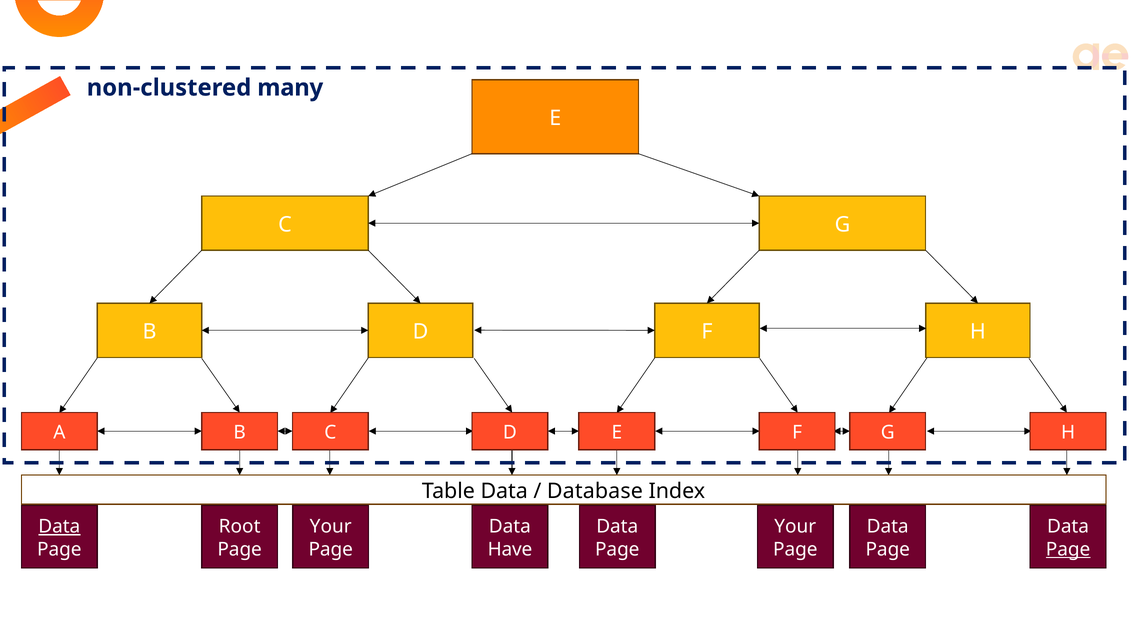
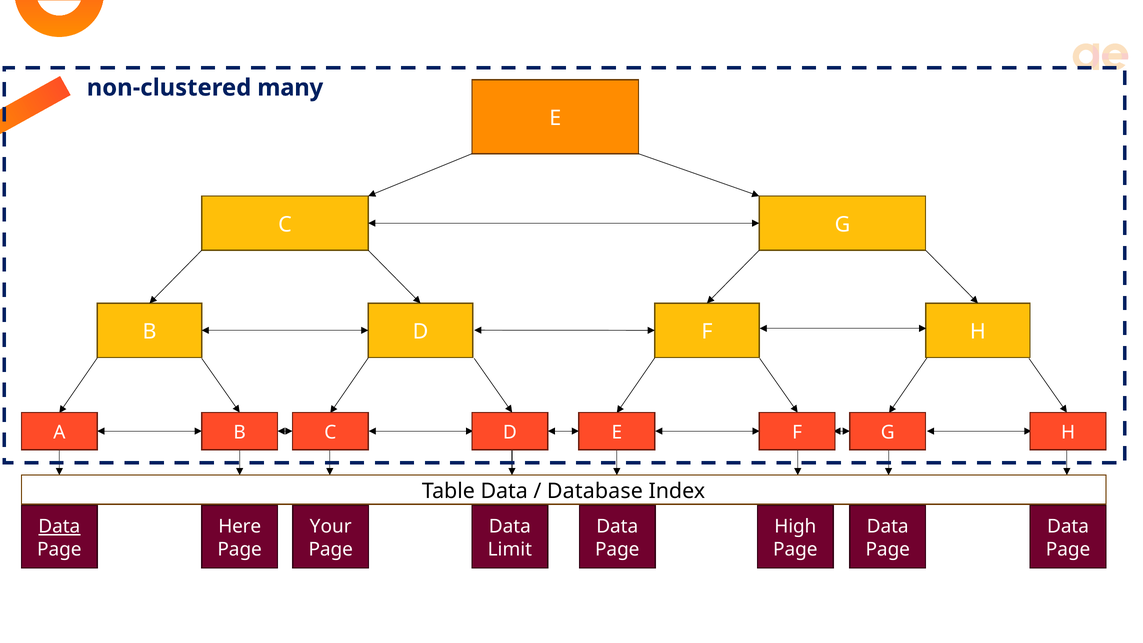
Root: Root -> Here
Your at (795, 527): Your -> High
Have: Have -> Limit
Page at (1068, 549) underline: present -> none
